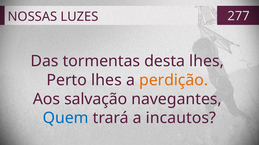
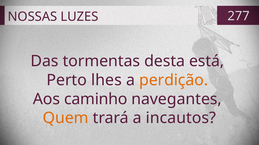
desta lhes: lhes -> está
salvação: salvação -> caminho
Quem colour: blue -> orange
